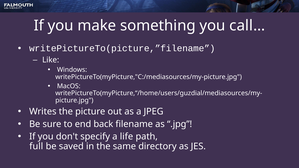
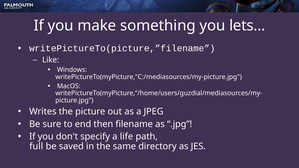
call…: call… -> lets…
back: back -> then
